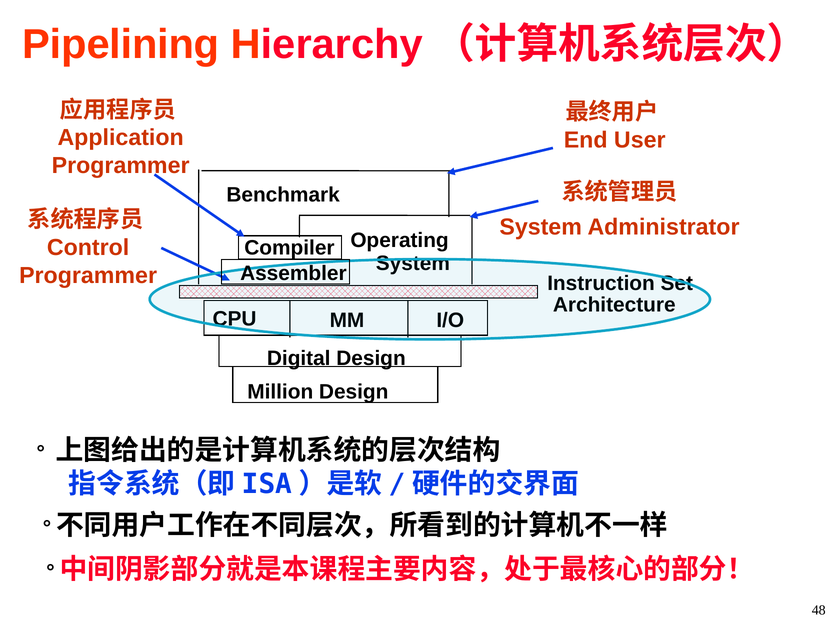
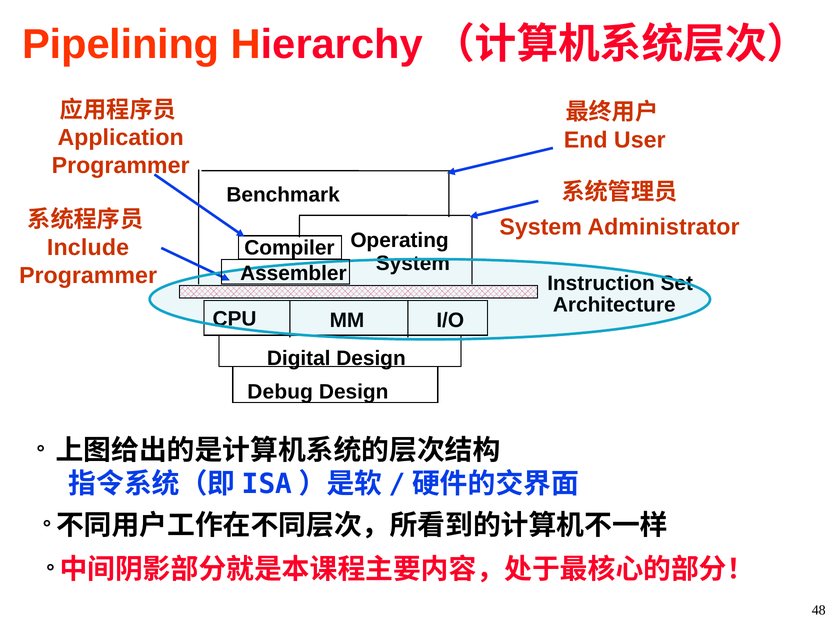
Control: Control -> Include
Million: Million -> Debug
